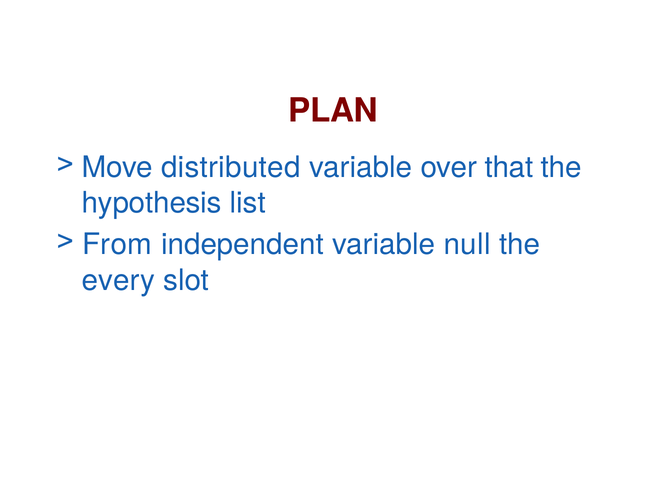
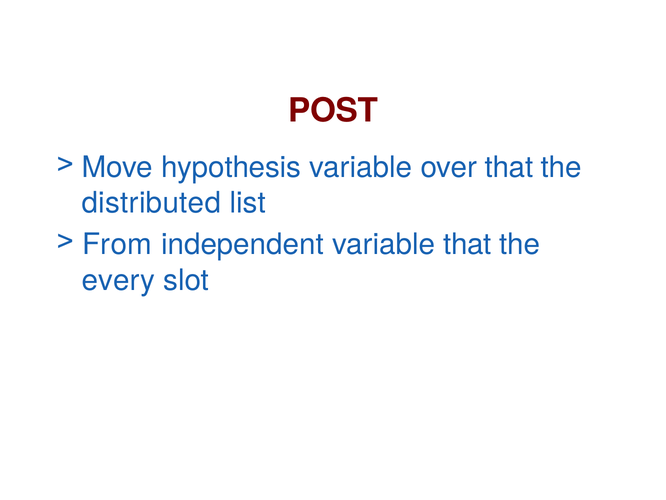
PLAN: PLAN -> POST
distributed: distributed -> hypothesis
hypothesis: hypothesis -> distributed
variable null: null -> that
